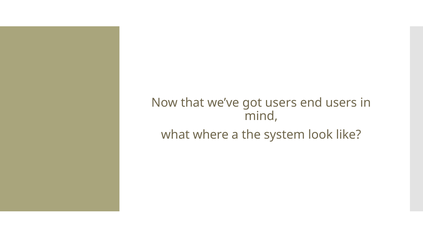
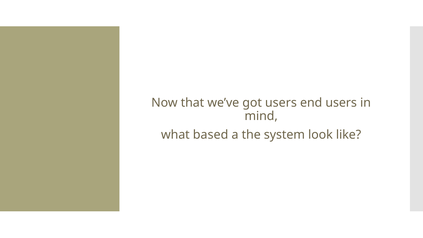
where: where -> based
